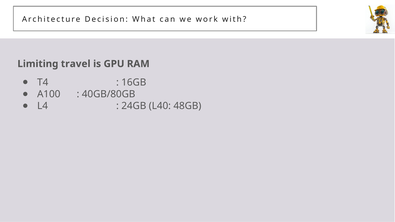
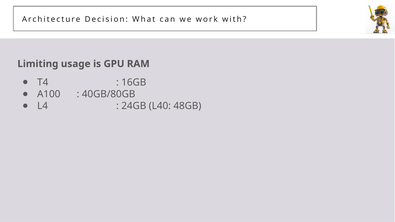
travel: travel -> usage
